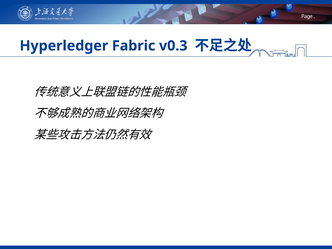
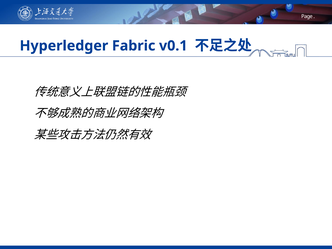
v0.3: v0.3 -> v0.1
